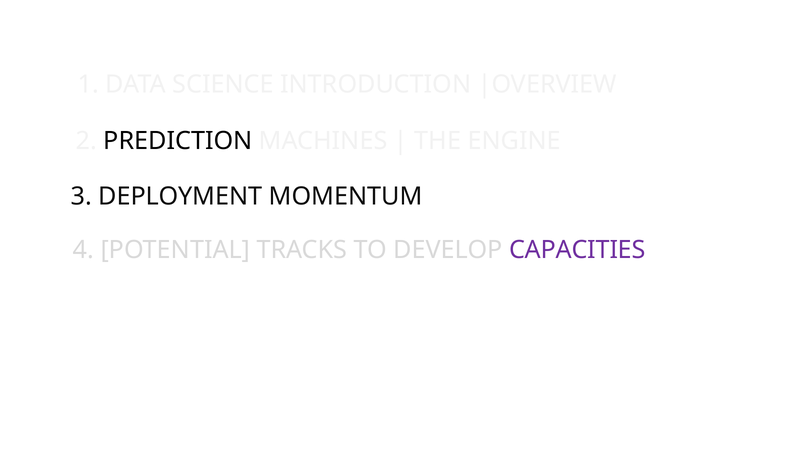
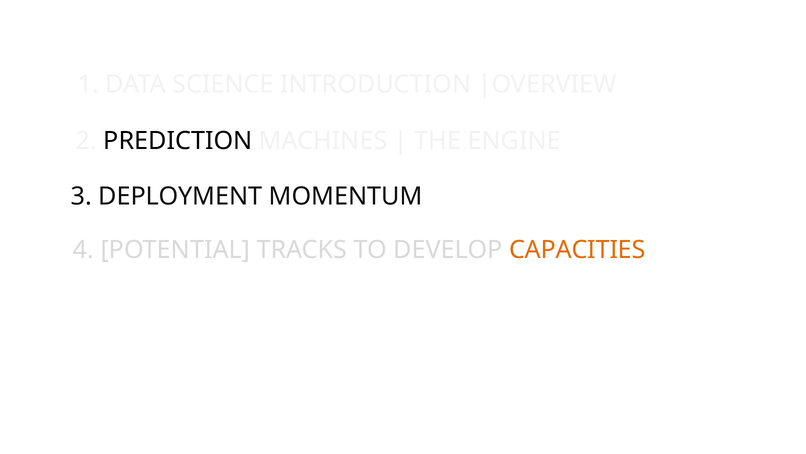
CAPACITIES colour: purple -> orange
